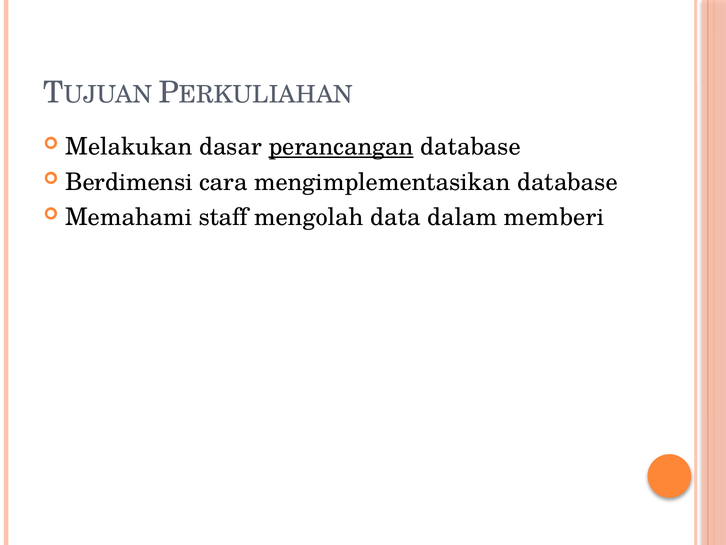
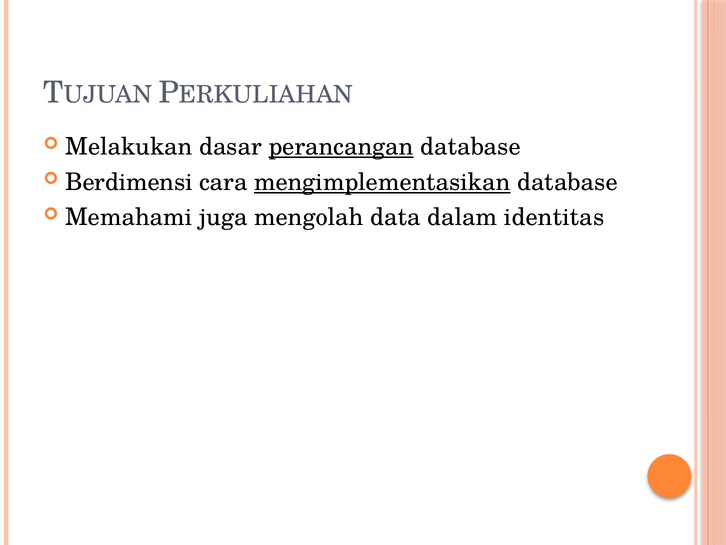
mengimplementasikan underline: none -> present
staff: staff -> juga
memberi: memberi -> identitas
